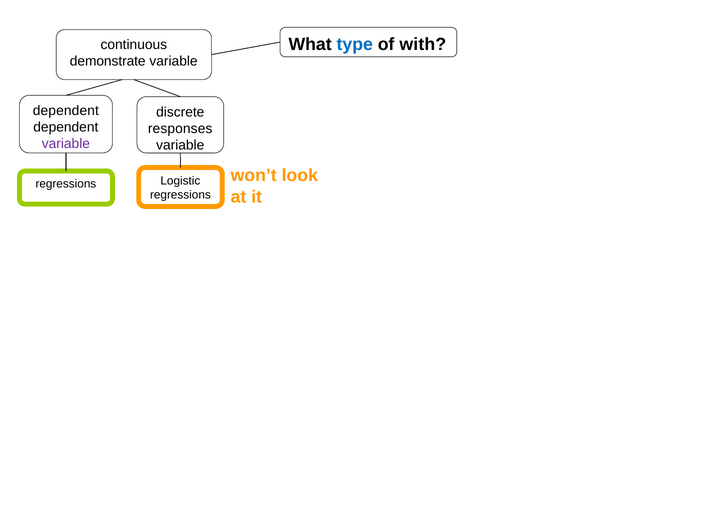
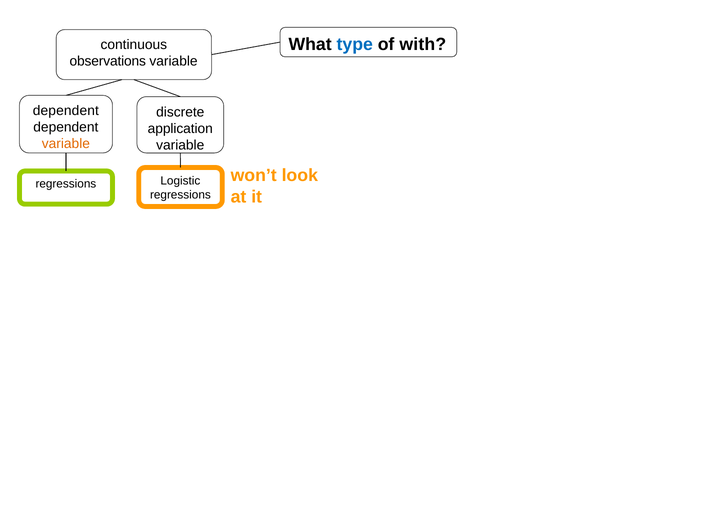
demonstrate: demonstrate -> observations
responses: responses -> application
variable at (66, 144) colour: purple -> orange
